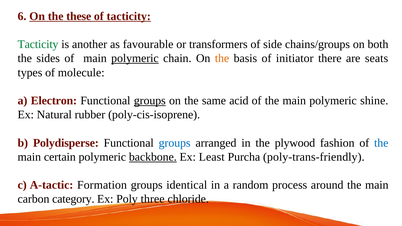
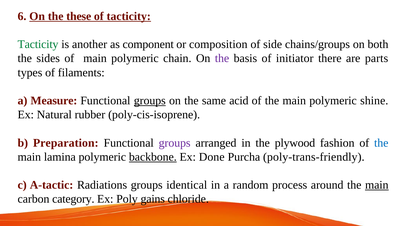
favourable: favourable -> component
transformers: transformers -> composition
polymeric at (135, 58) underline: present -> none
the at (222, 58) colour: orange -> purple
seats: seats -> parts
molecule: molecule -> filaments
Electron: Electron -> Measure
Polydisperse: Polydisperse -> Preparation
groups at (175, 143) colour: blue -> purple
certain: certain -> lamina
Least: Least -> Done
Formation: Formation -> Radiations
main at (377, 185) underline: none -> present
three: three -> gains
